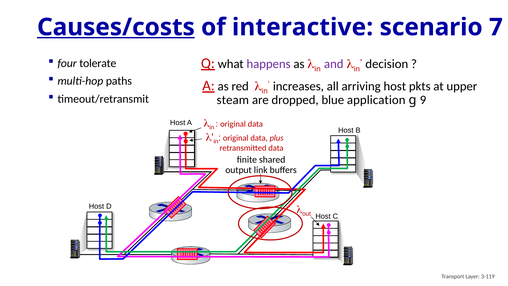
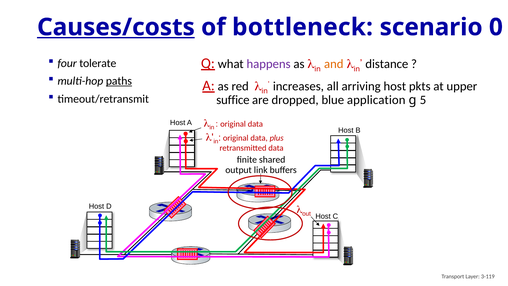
interactive: interactive -> bottleneck
7: 7 -> 0
and colour: purple -> orange
decision: decision -> distance
paths underline: none -> present
steam: steam -> suffice
9: 9 -> 5
